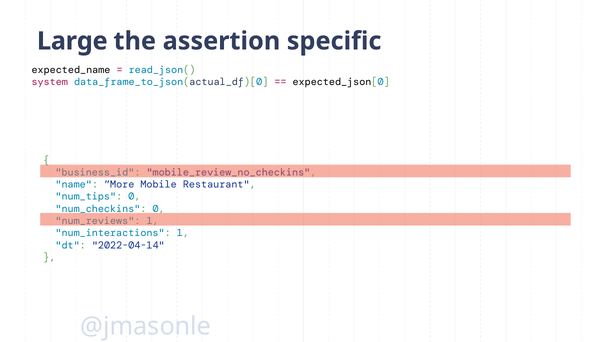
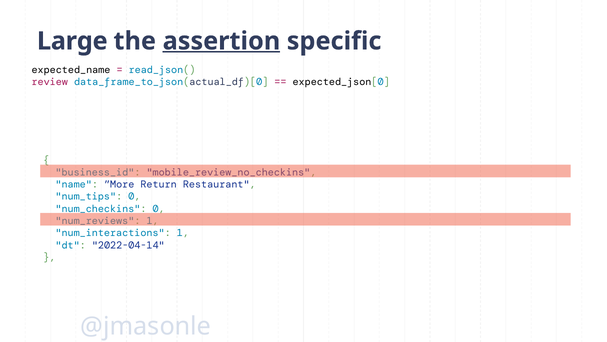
assertion underline: none -> present
system: system -> review
Mobile: Mobile -> Return
